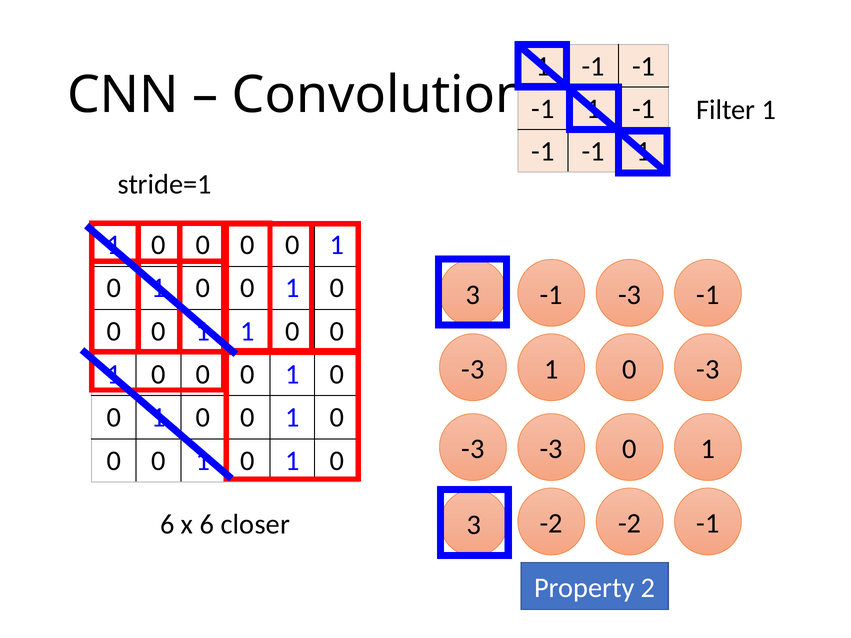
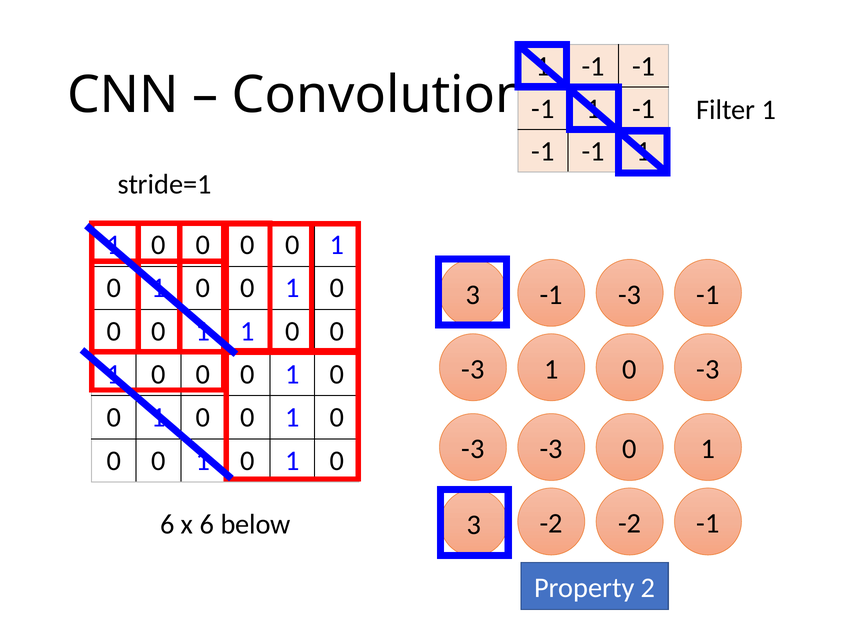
closer: closer -> below
